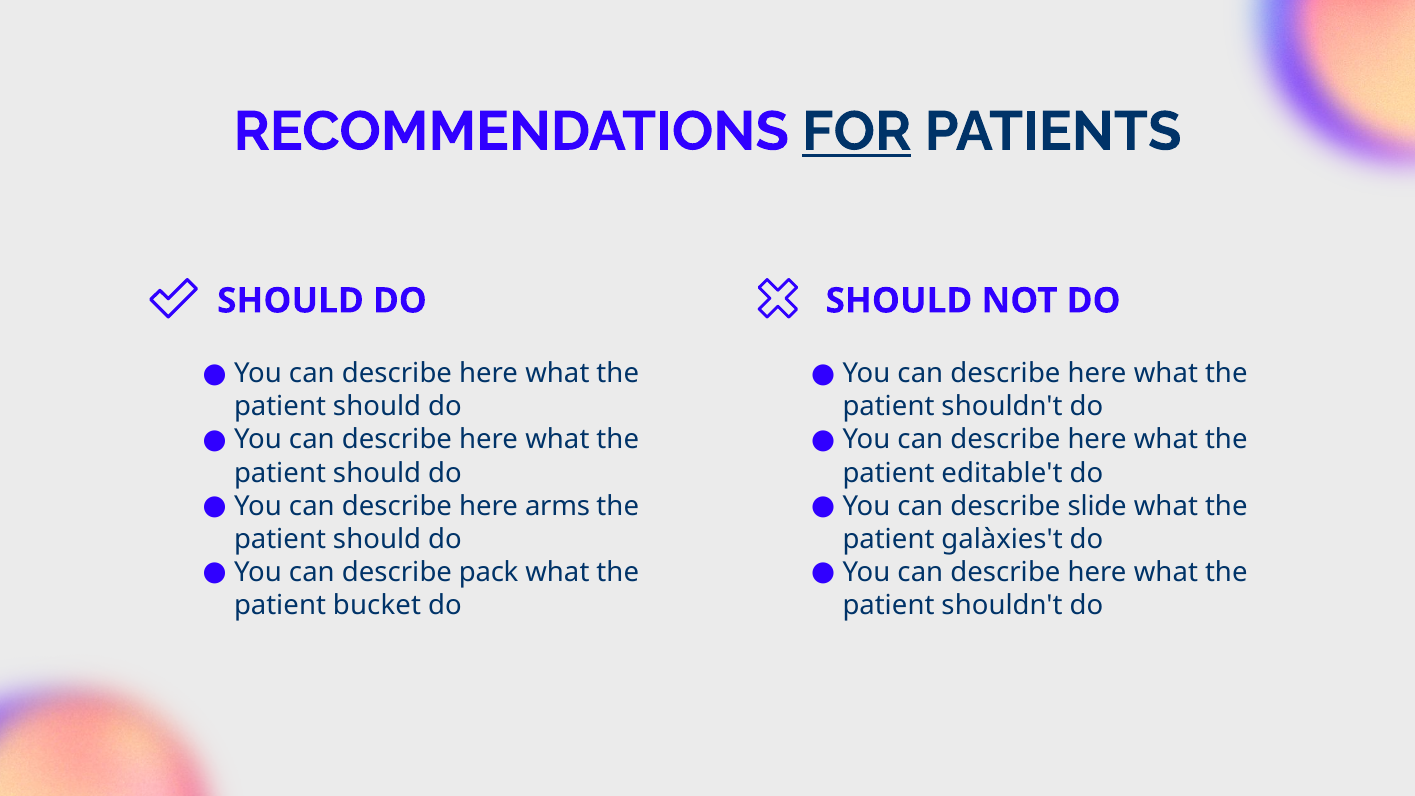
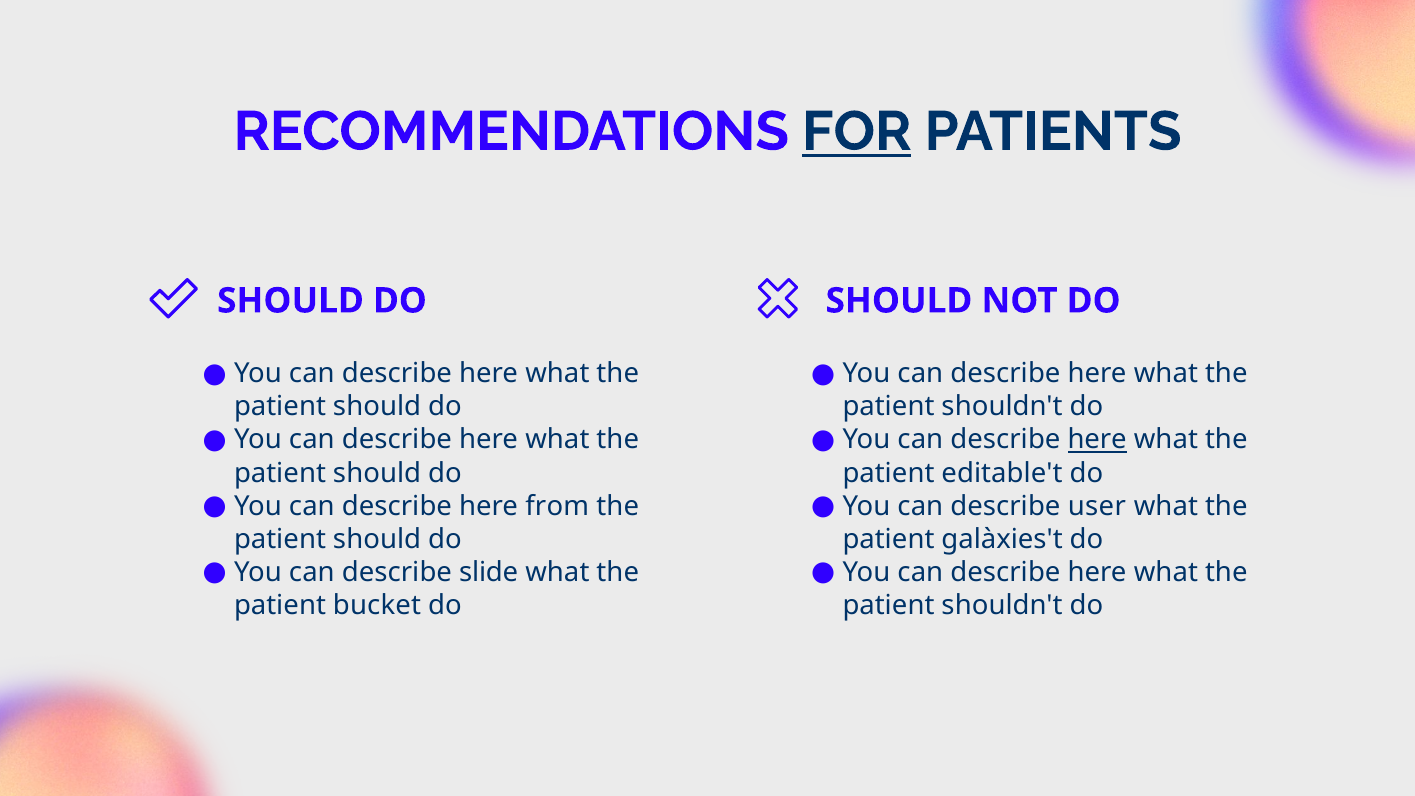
here at (1097, 440) underline: none -> present
arms: arms -> from
slide: slide -> user
pack: pack -> slide
